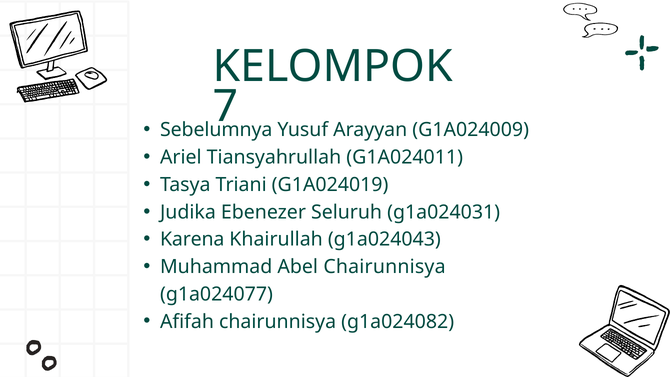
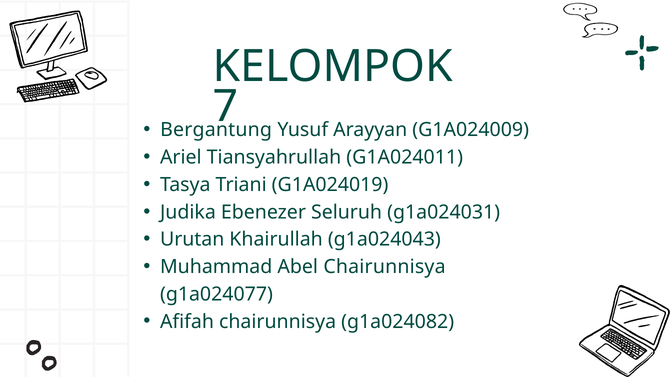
Sebelumnya: Sebelumnya -> Bergantung
Karena: Karena -> Urutan
